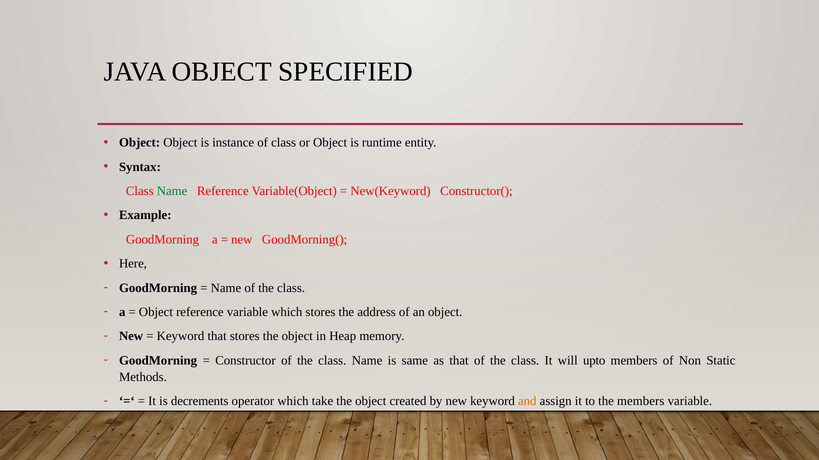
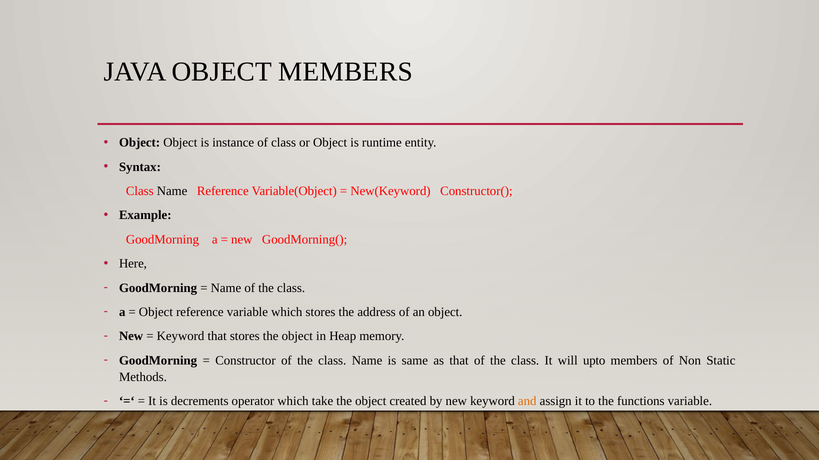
OBJECT SPECIFIED: SPECIFIED -> MEMBERS
Name at (172, 191) colour: green -> black
the members: members -> functions
